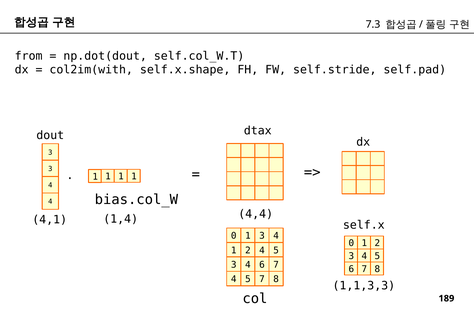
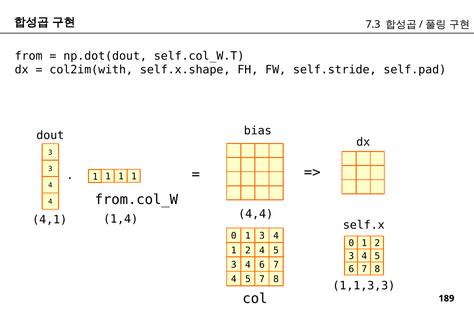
dtax: dtax -> bias
bias.col_W: bias.col_W -> from.col_W
